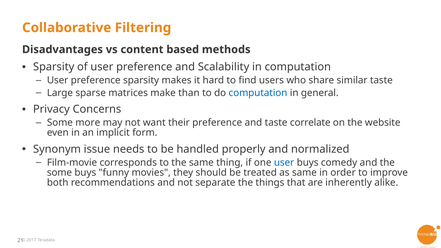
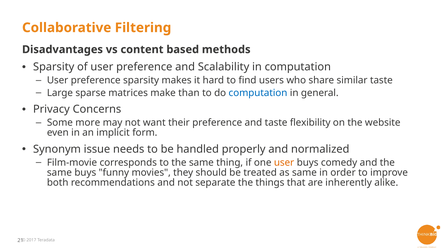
correlate: correlate -> flexibility
user at (284, 163) colour: blue -> orange
some at (59, 173): some -> same
